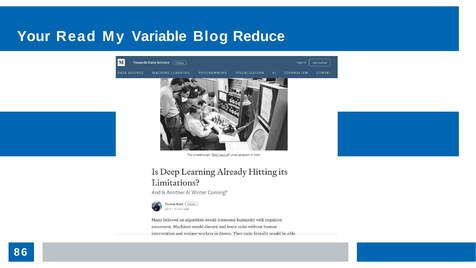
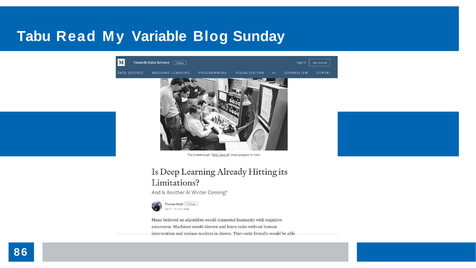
Your: Your -> Tabu
Reduce: Reduce -> Sunday
